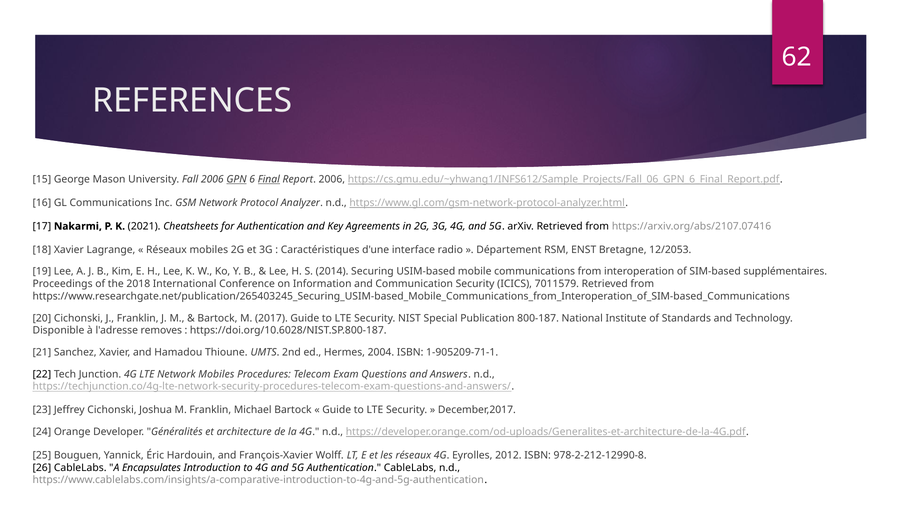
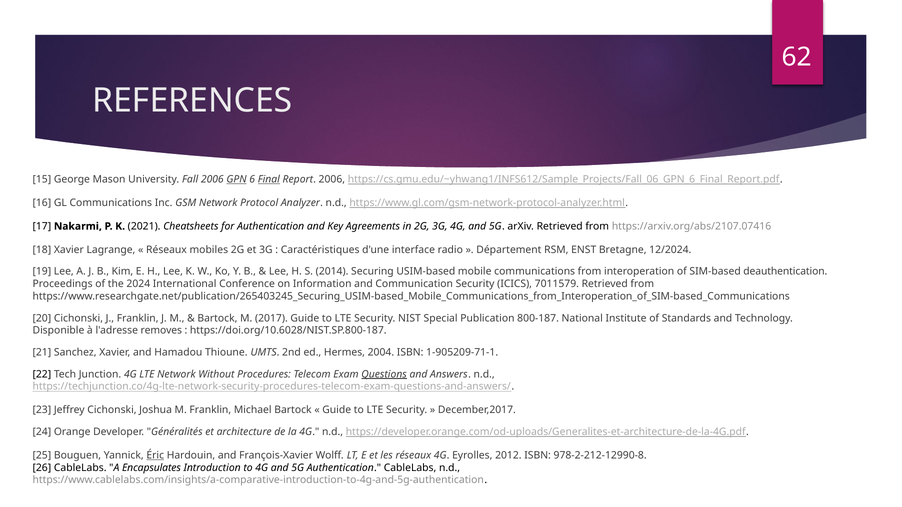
12/2053: 12/2053 -> 12/2024
supplémentaires: supplémentaires -> deauthentication
2018: 2018 -> 2024
Network Mobiles: Mobiles -> Without
Questions underline: none -> present
Éric underline: none -> present
